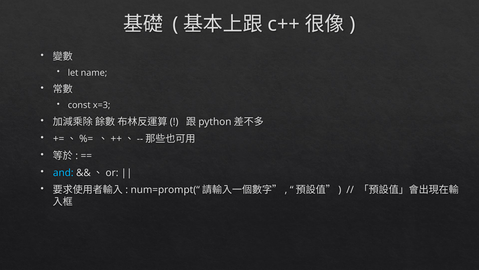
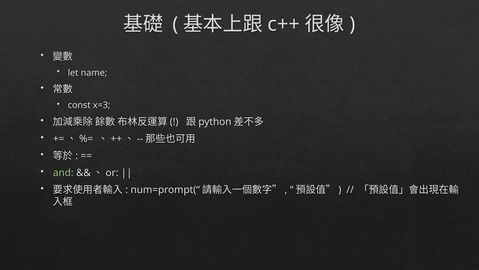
and colour: light blue -> light green
